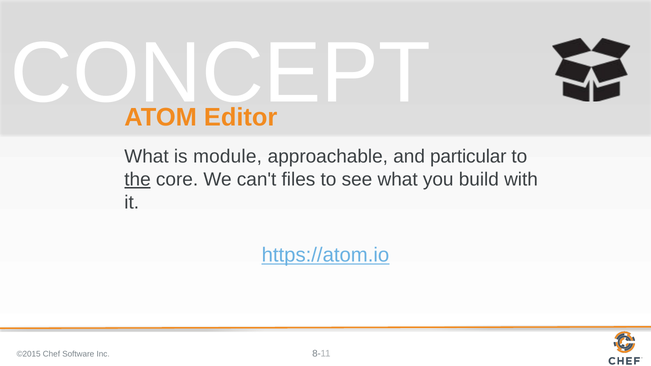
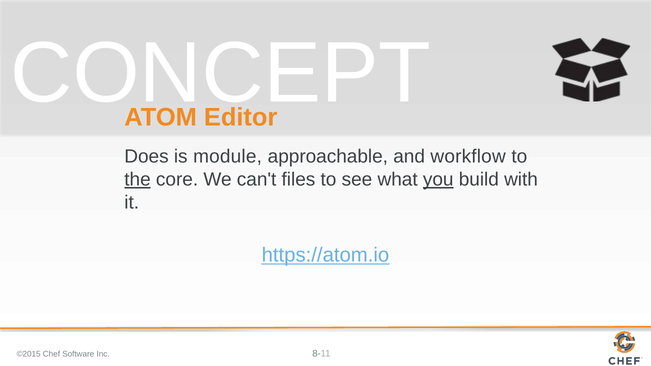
What at (147, 157): What -> Does
particular: particular -> workflow
you underline: none -> present
